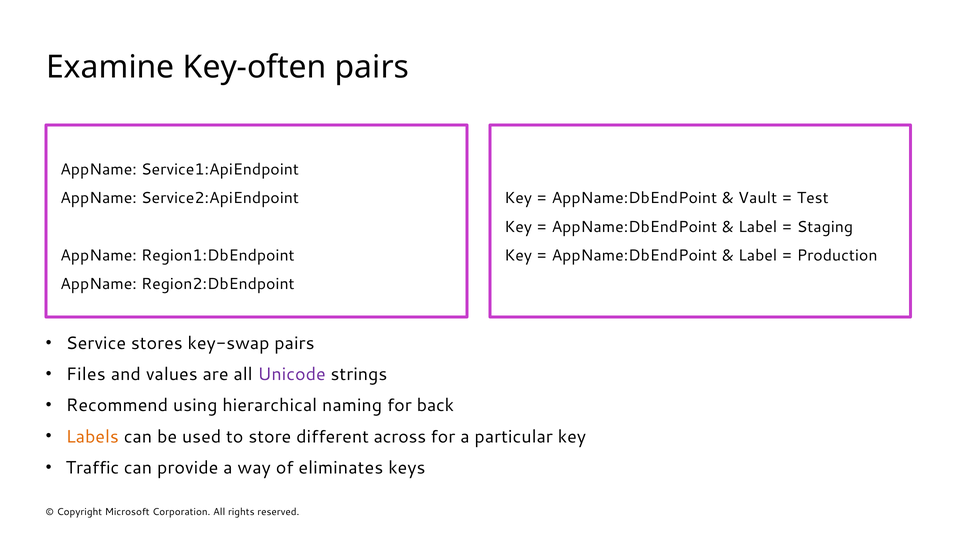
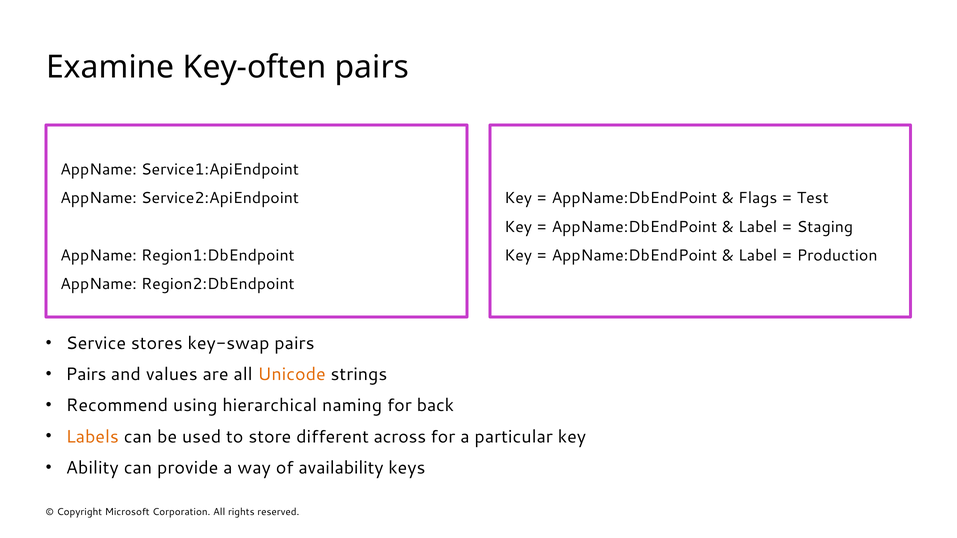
Vault: Vault -> Flags
Files at (86, 375): Files -> Pairs
Unicode colour: purple -> orange
Traffic: Traffic -> Ability
eliminates: eliminates -> availability
